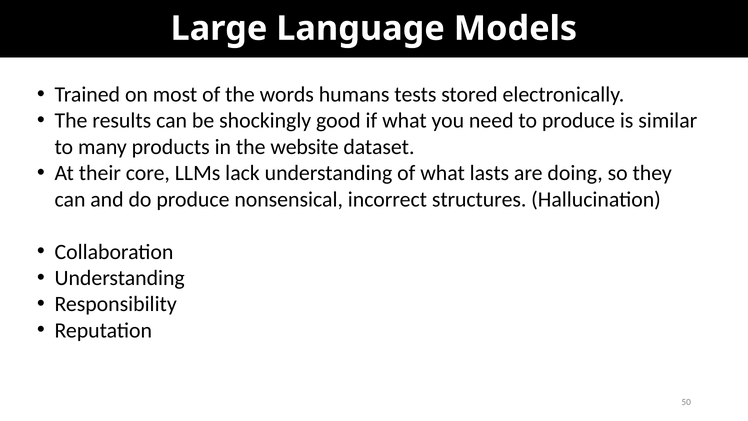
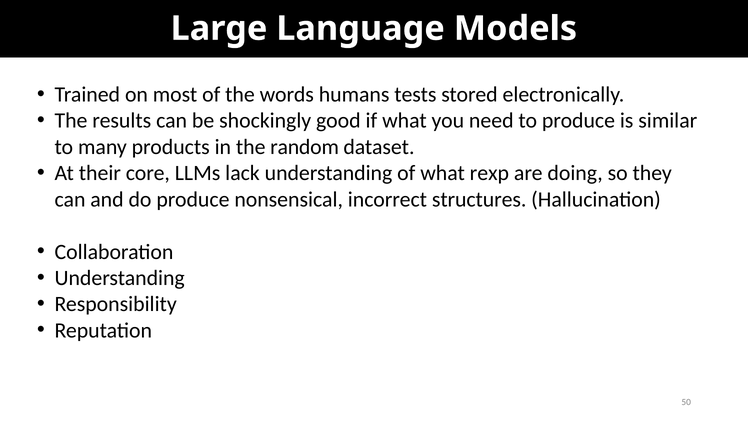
website: website -> random
lasts: lasts -> rexp
